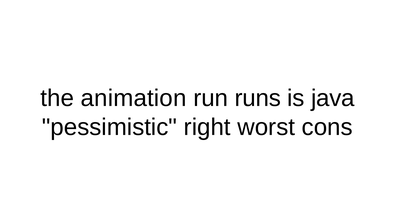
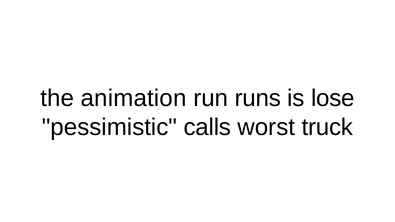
java: java -> lose
right: right -> calls
cons: cons -> truck
